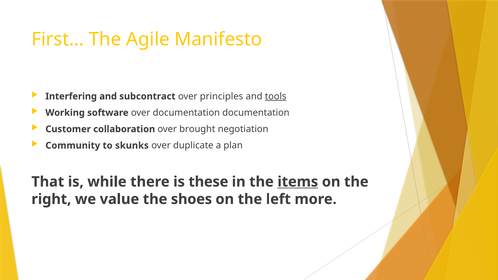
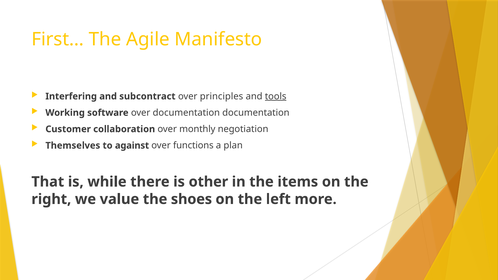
brought: brought -> monthly
Community: Community -> Themselves
skunks: skunks -> against
duplicate: duplicate -> functions
these: these -> other
items underline: present -> none
